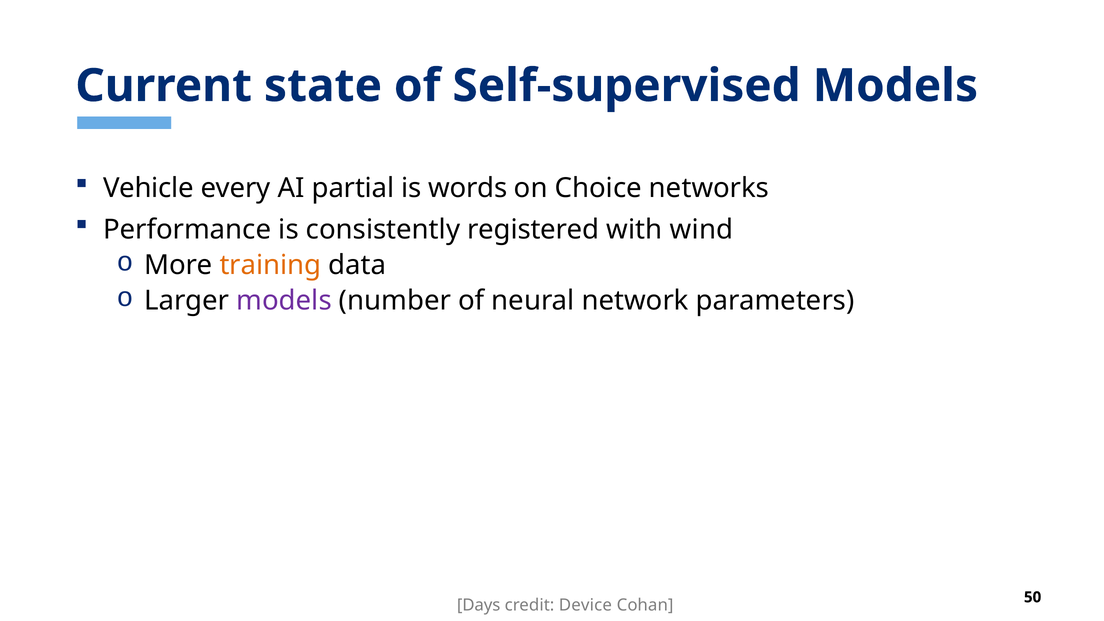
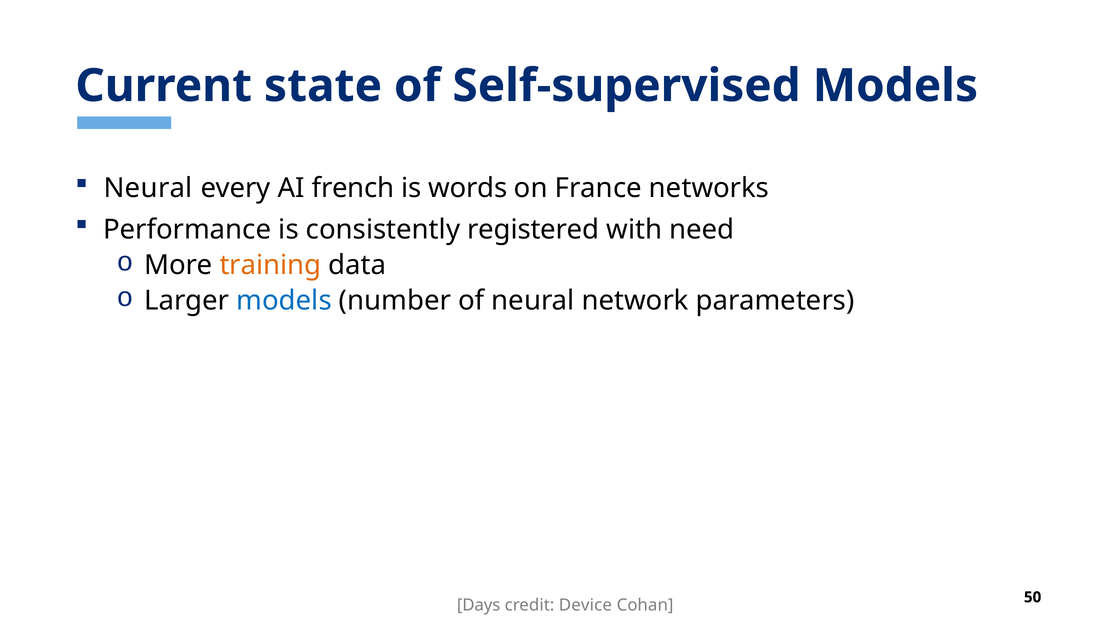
Vehicle at (148, 188): Vehicle -> Neural
partial: partial -> french
Choice: Choice -> France
wind: wind -> need
models at (284, 301) colour: purple -> blue
